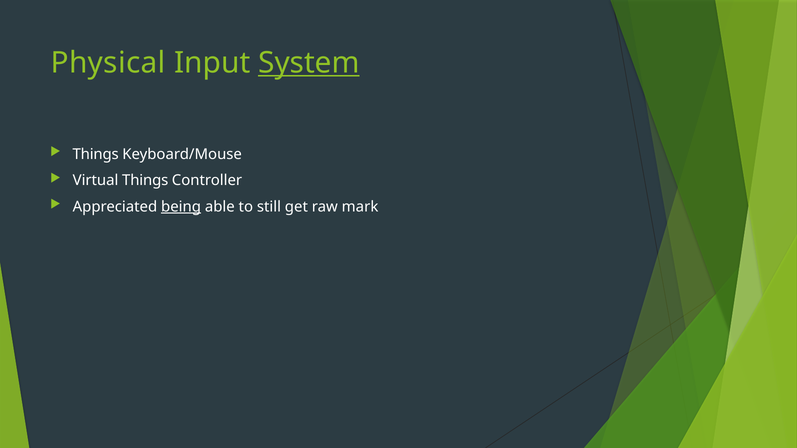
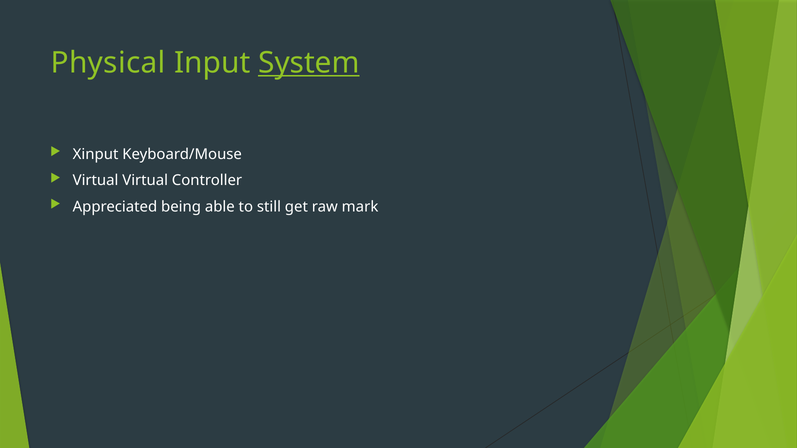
Things at (96, 154): Things -> Xinput
Virtual Things: Things -> Virtual
being underline: present -> none
